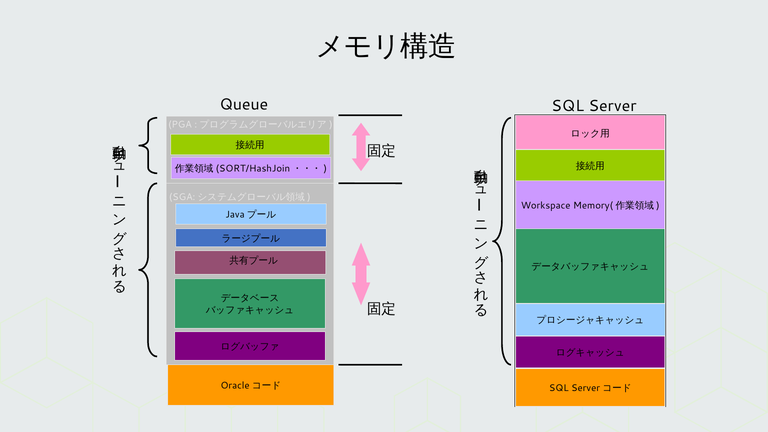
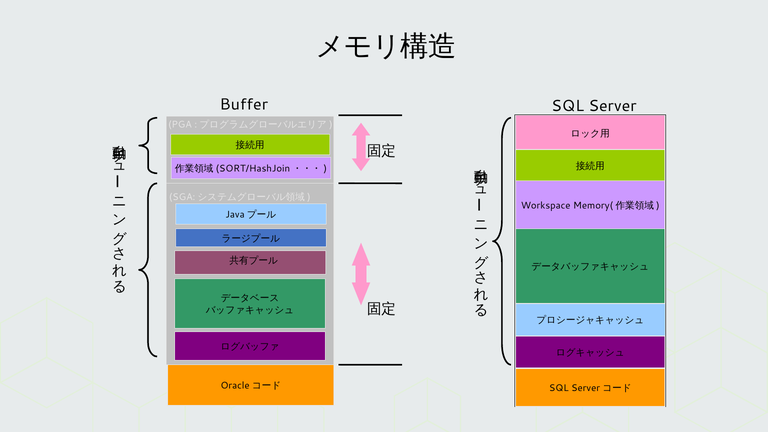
Queue: Queue -> Buffer
